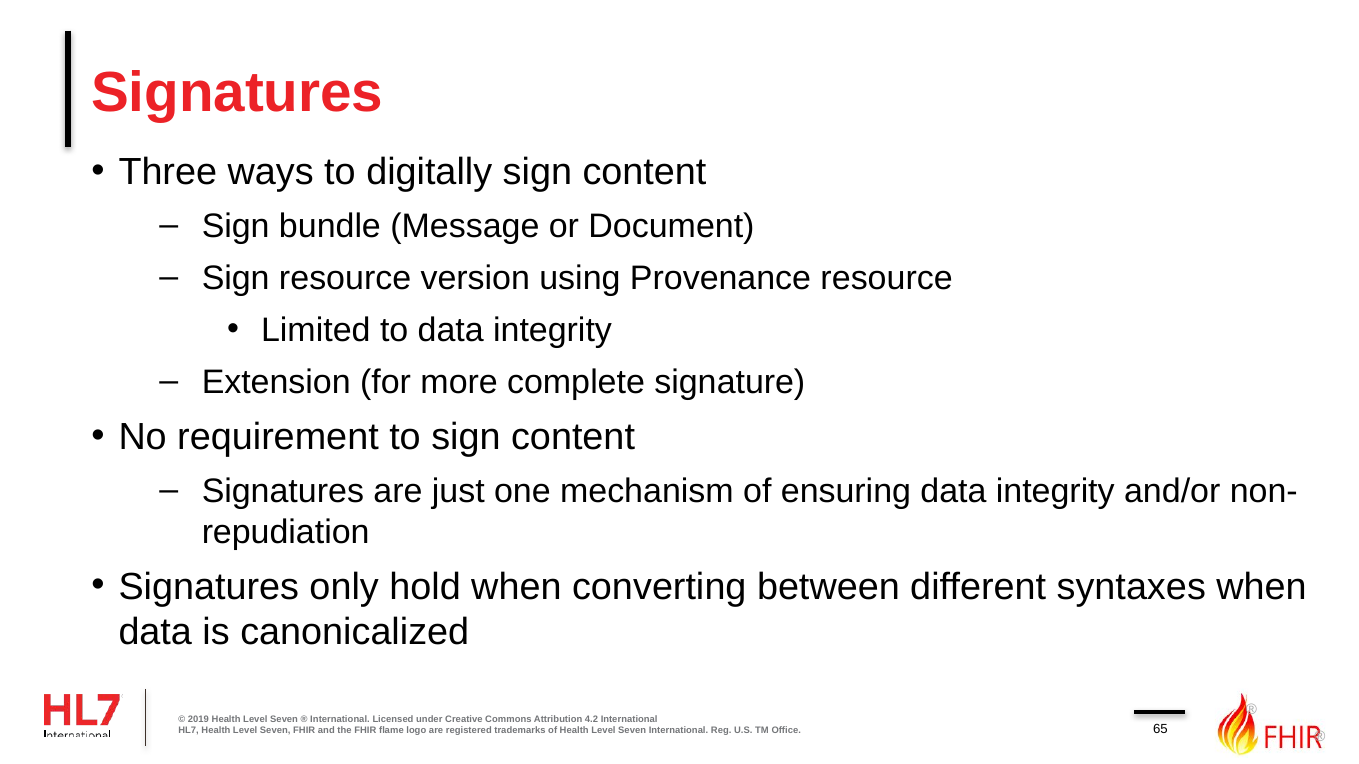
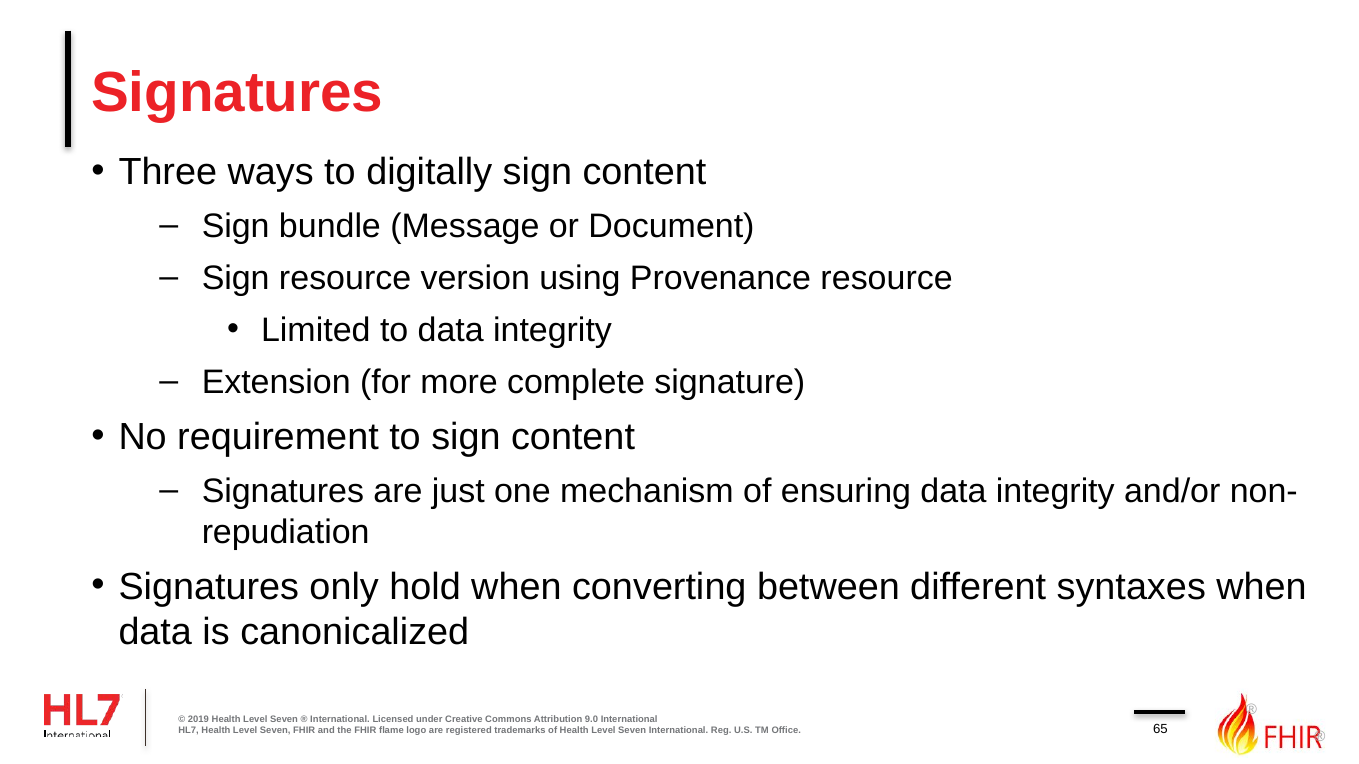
4.2: 4.2 -> 9.0
